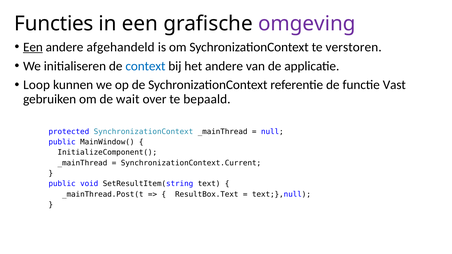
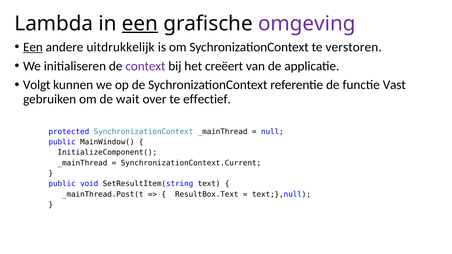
Functies: Functies -> Lambda
een at (140, 24) underline: none -> present
afgehandeld: afgehandeld -> uitdrukkelijk
context colour: blue -> purple
het andere: andere -> creëert
Loop: Loop -> Volgt
bepaald: bepaald -> effectief
